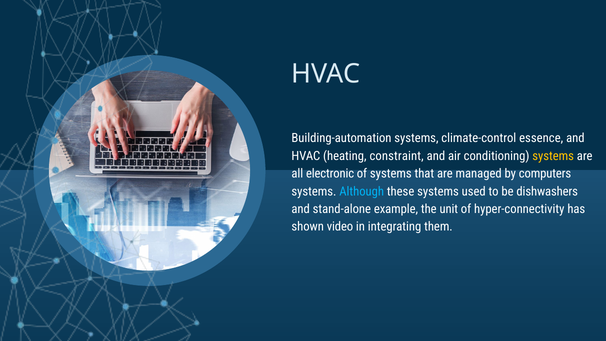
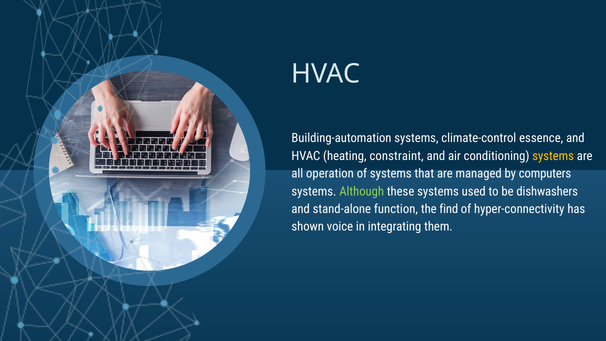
electronic: electronic -> operation
Although colour: light blue -> light green
example: example -> function
unit: unit -> find
video: video -> voice
